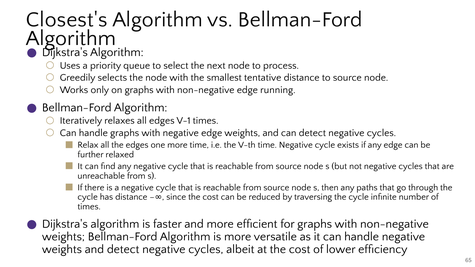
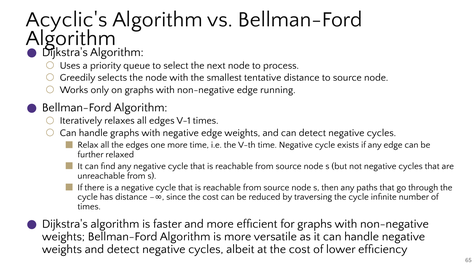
Closest's: Closest's -> Acyclic's
